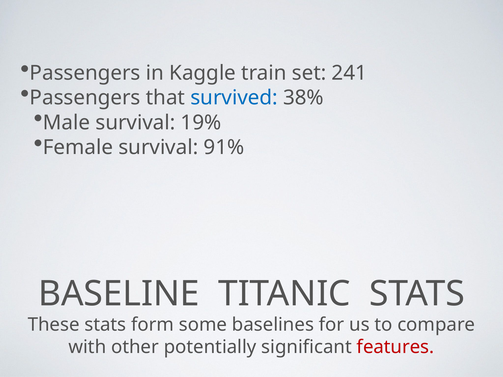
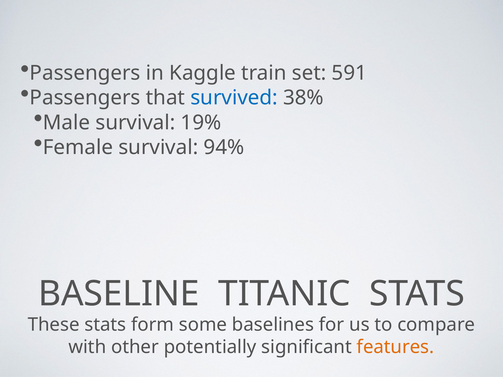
241: 241 -> 591
91%: 91% -> 94%
features colour: red -> orange
